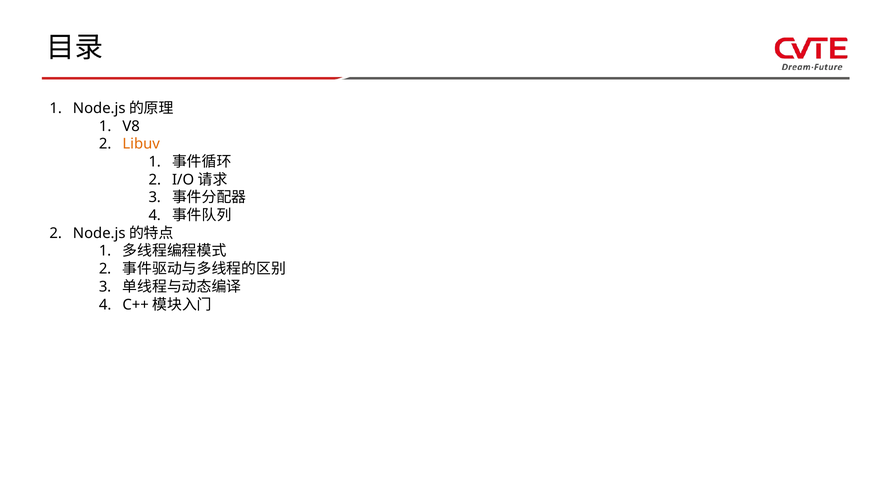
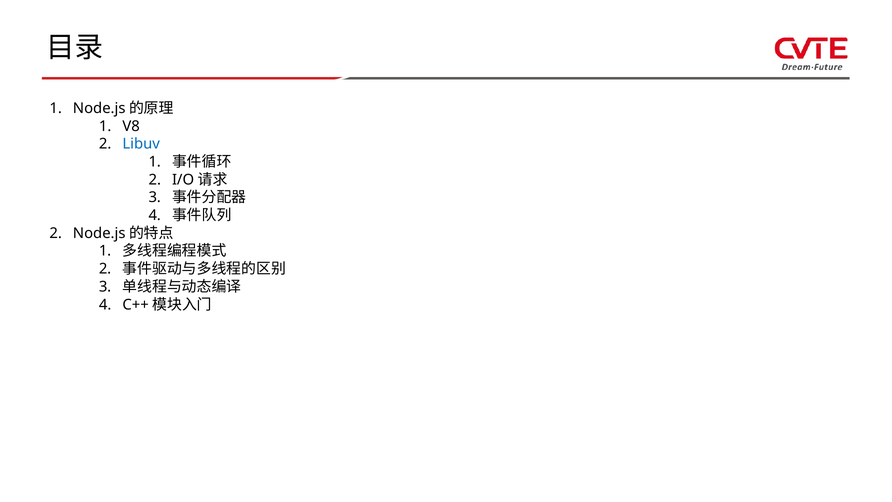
Libuv colour: orange -> blue
